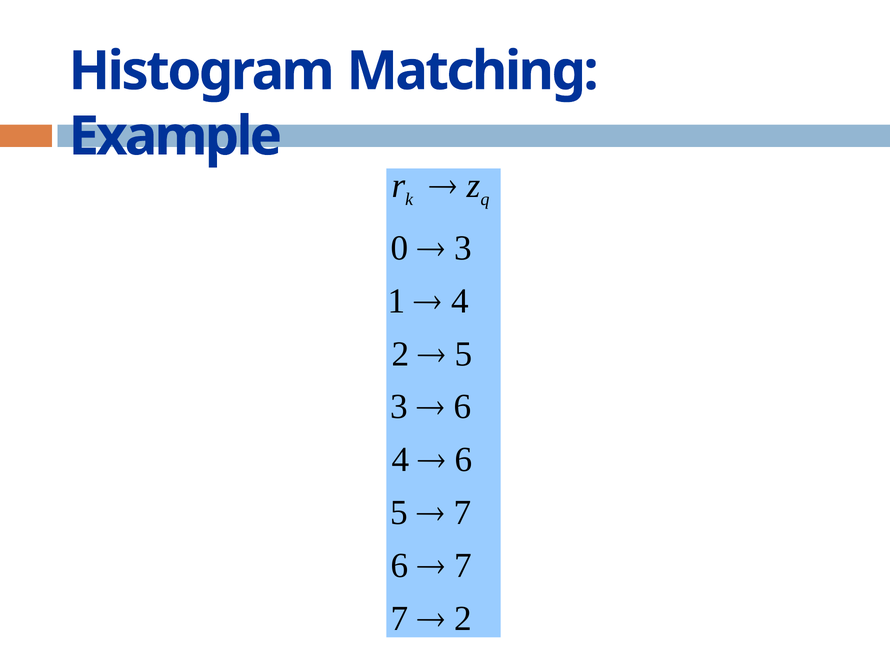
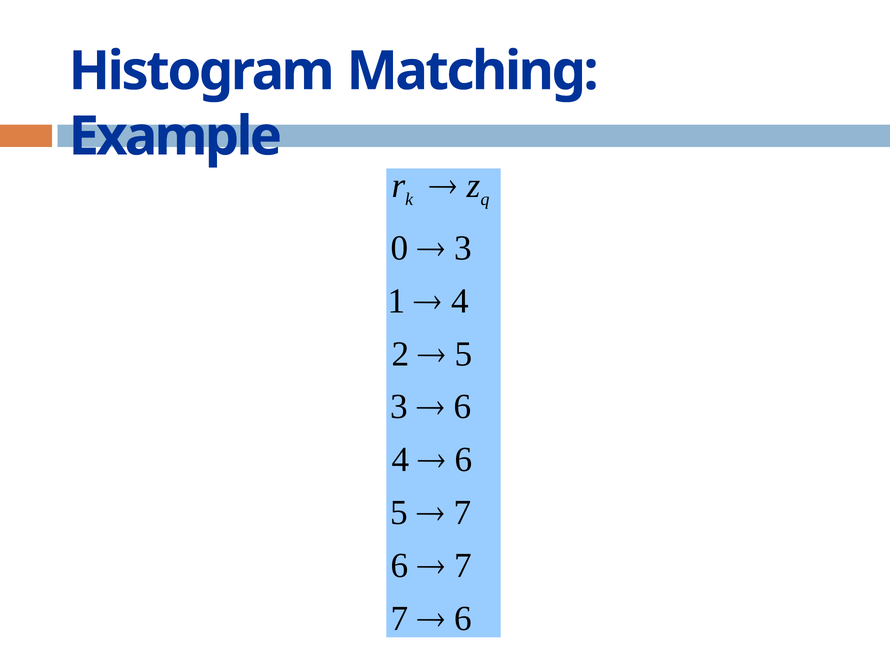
2 at (463, 618): 2 -> 6
